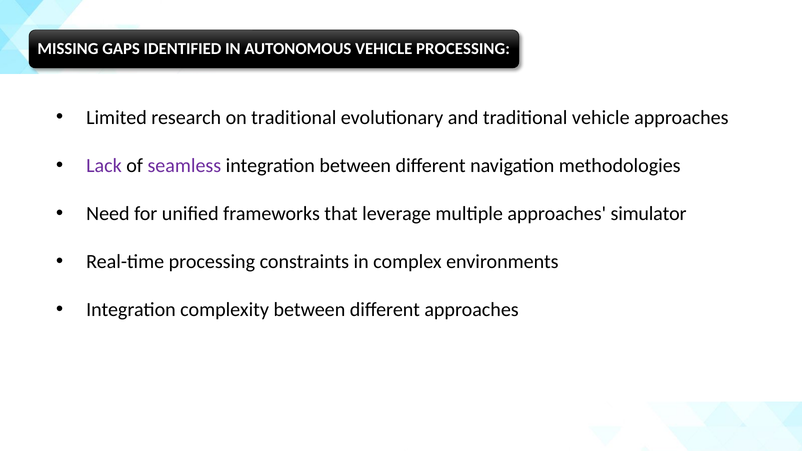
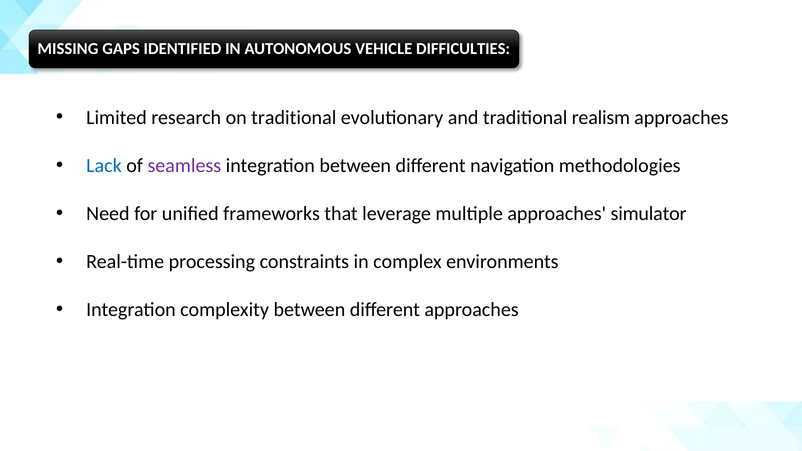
PROCESSING at (463, 49): PROCESSING -> DIFFICULTIES
traditional vehicle: vehicle -> realism
Lack colour: purple -> blue
